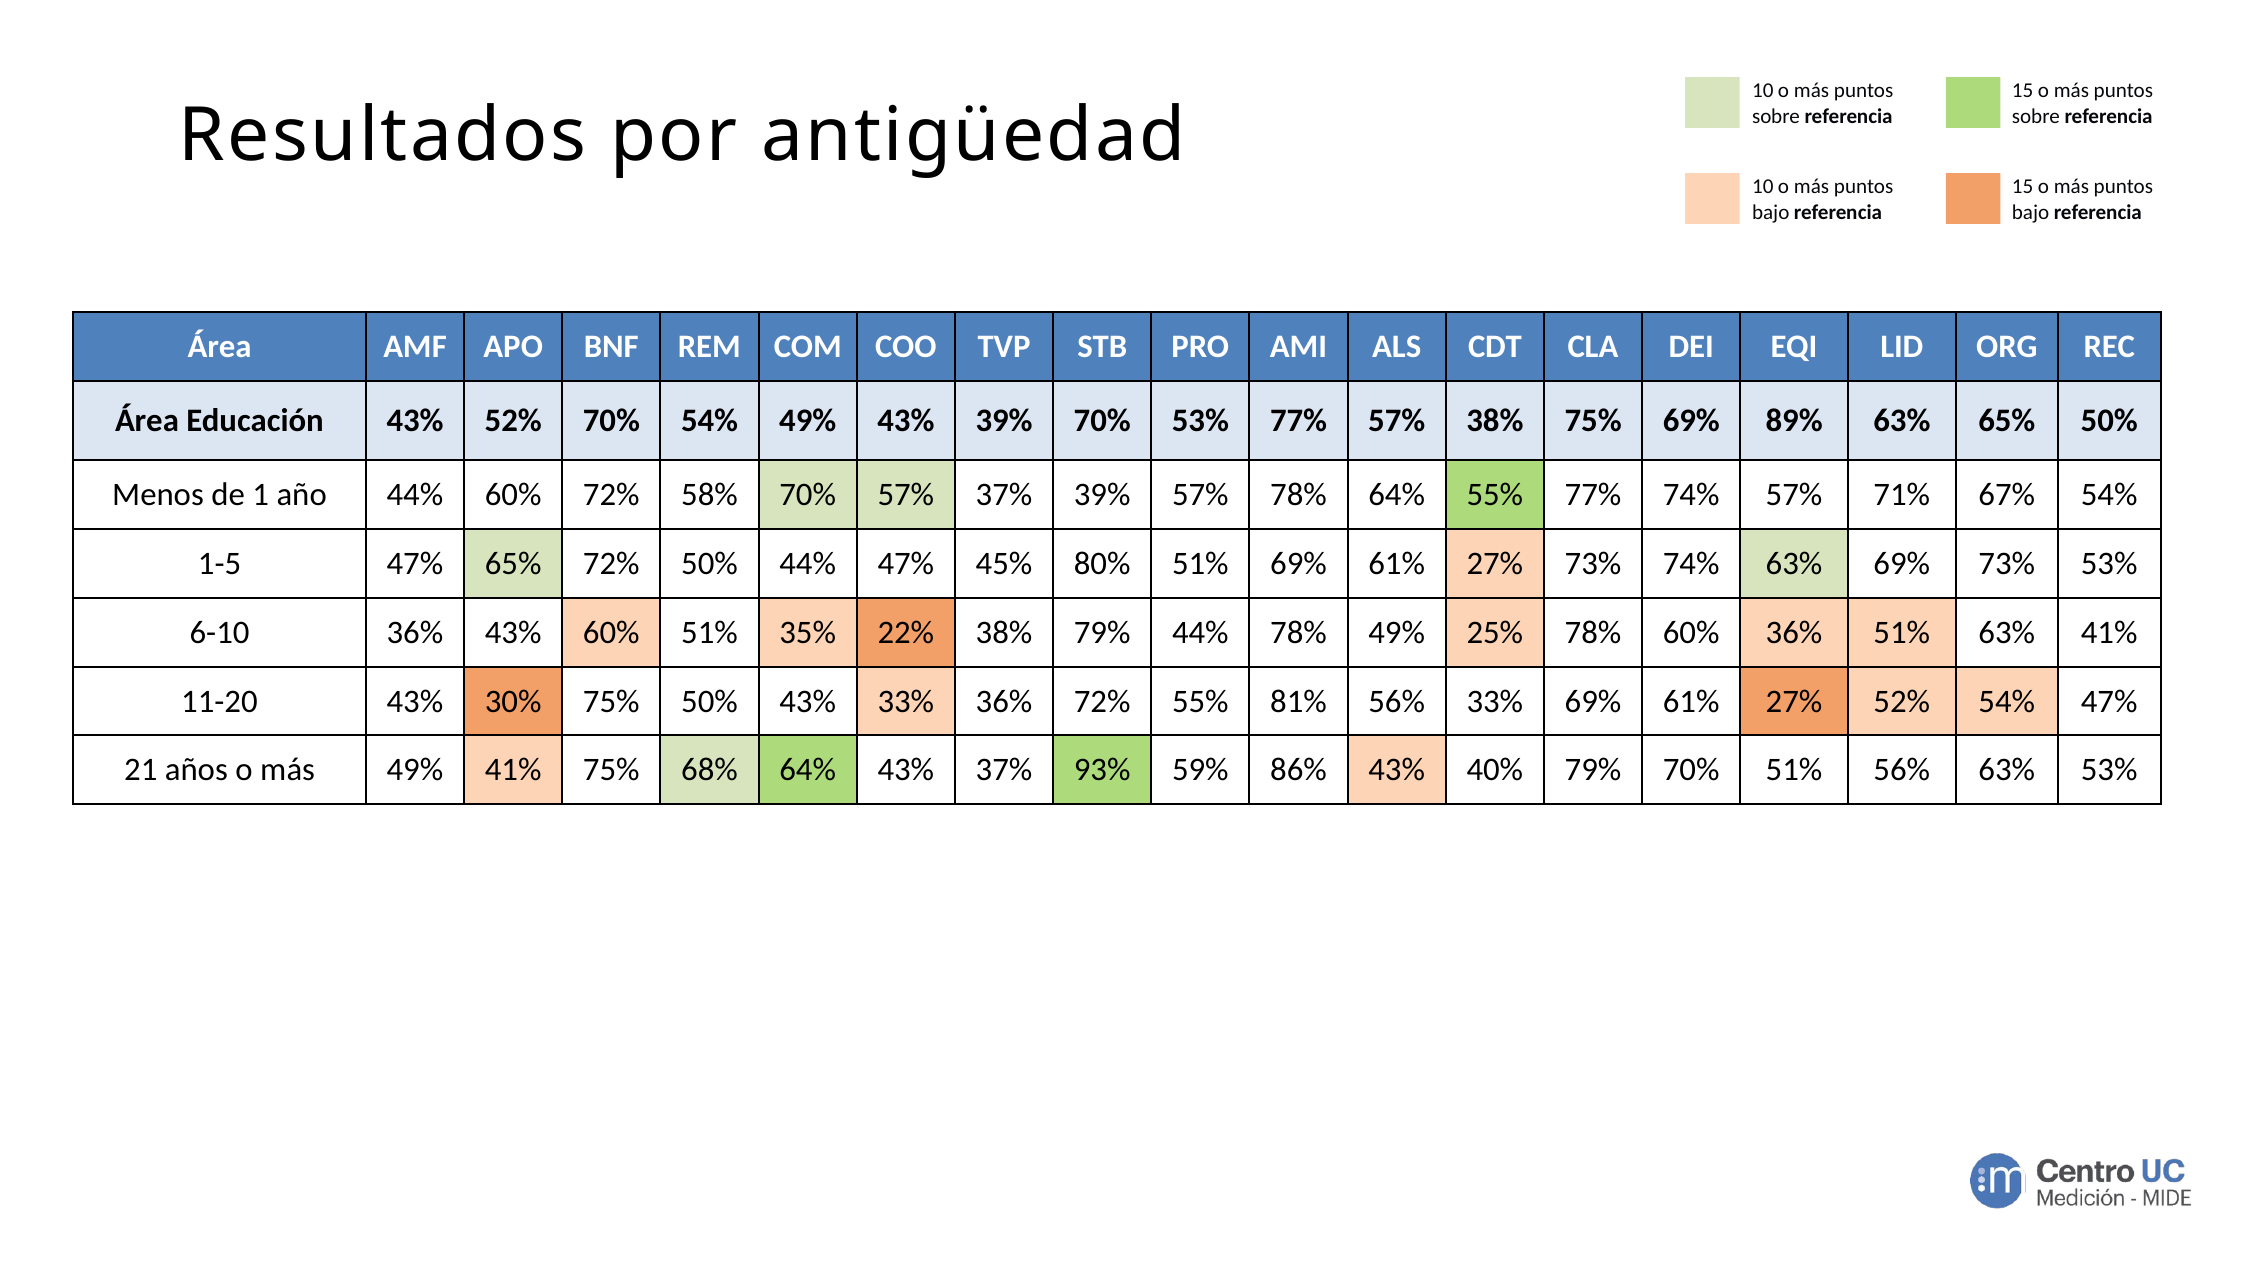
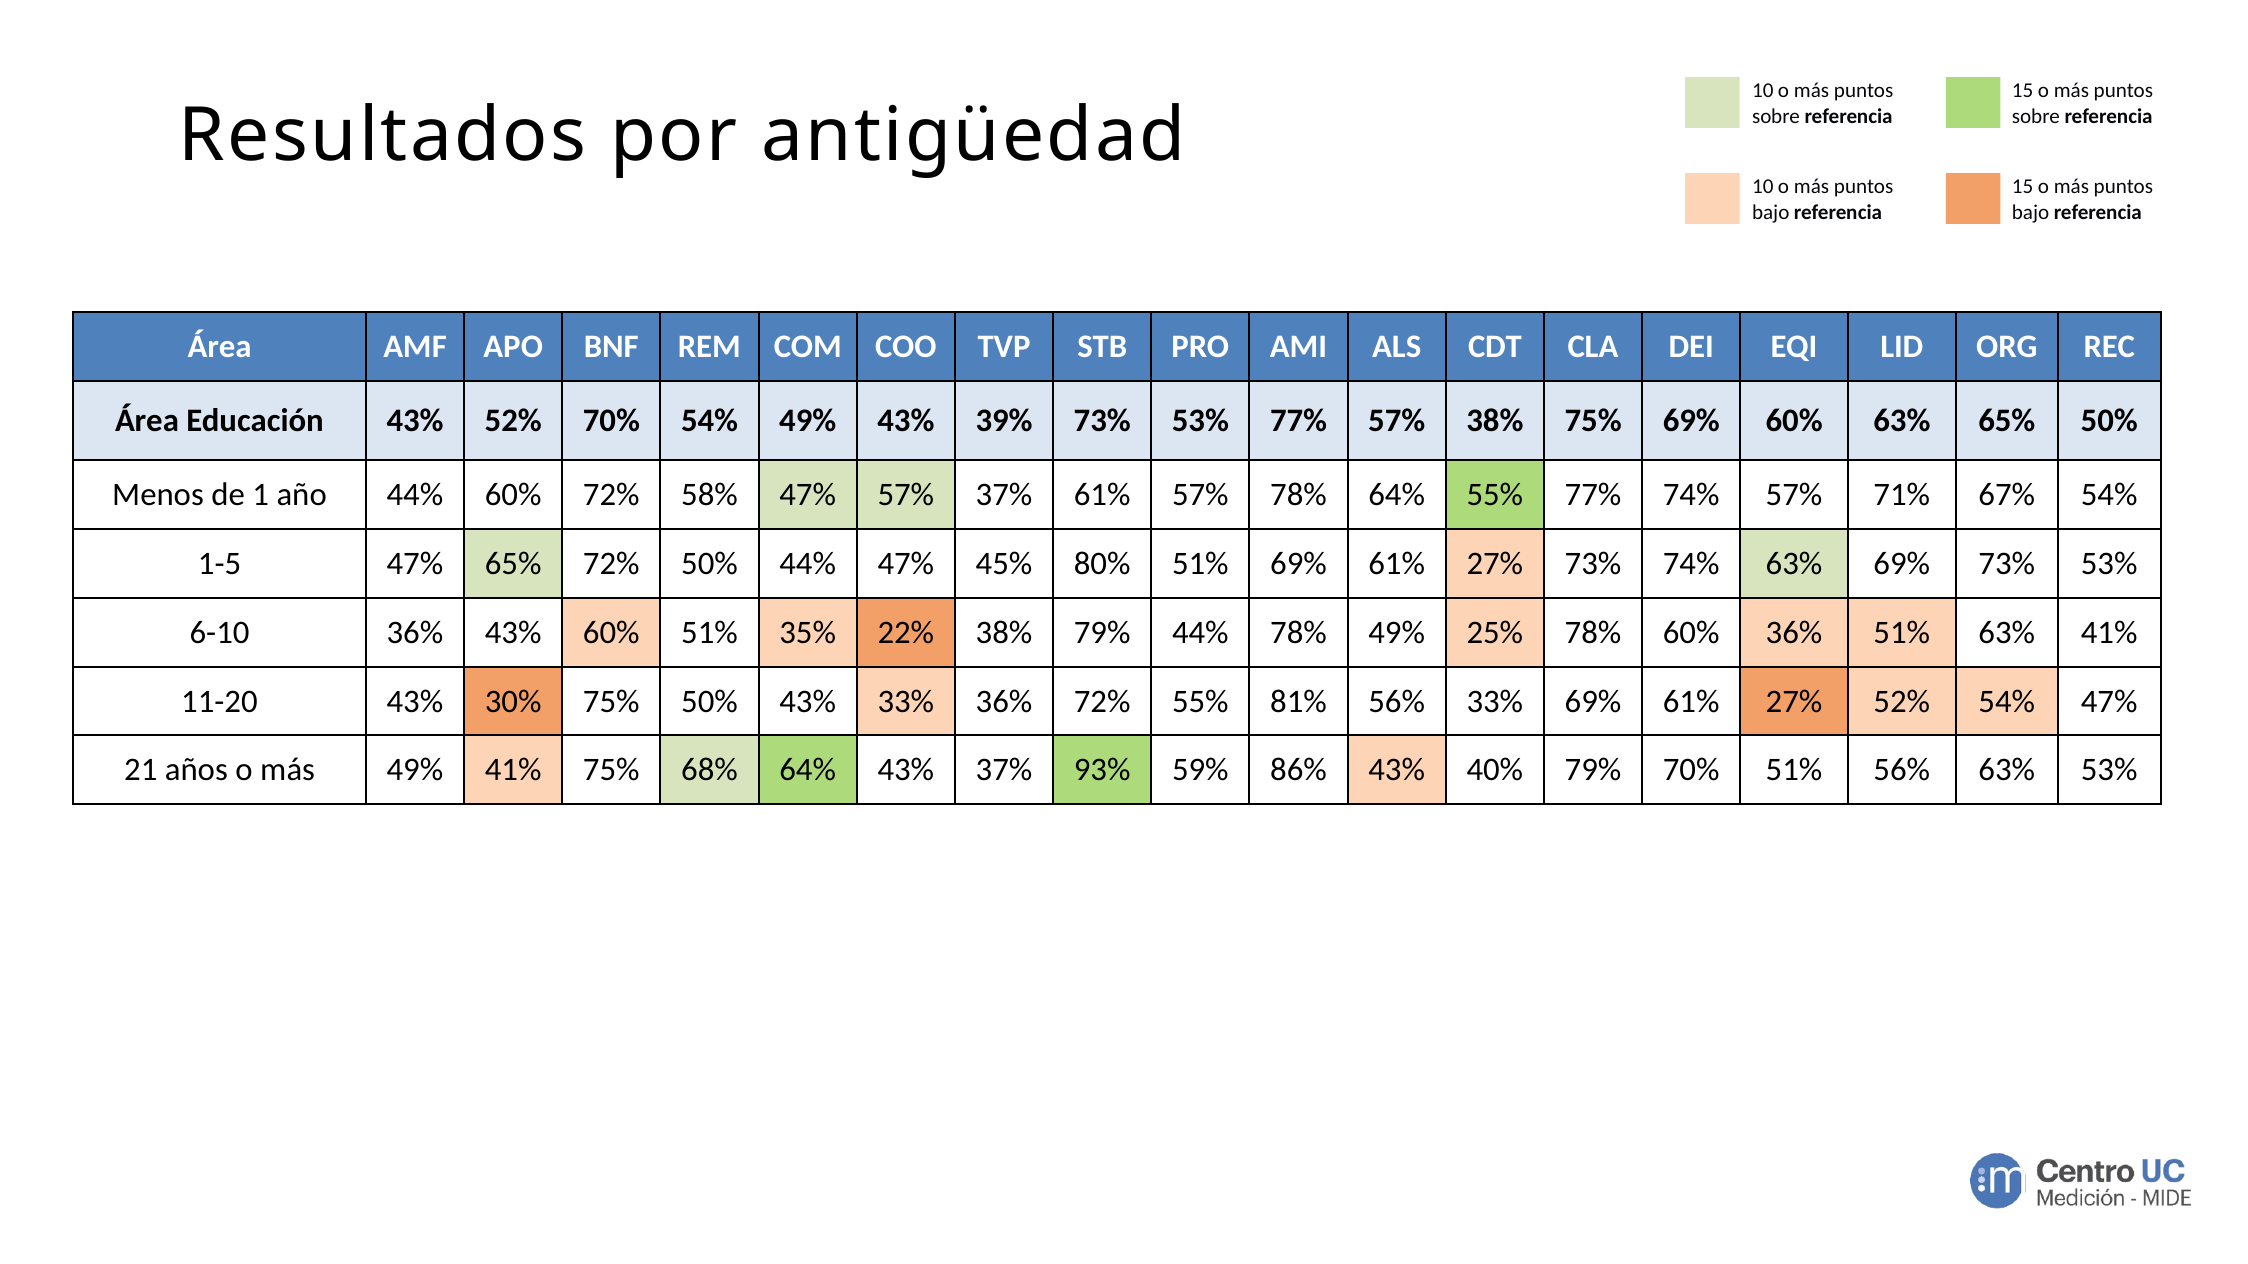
39% 70%: 70% -> 73%
69% 89%: 89% -> 60%
58% 70%: 70% -> 47%
37% 39%: 39% -> 61%
